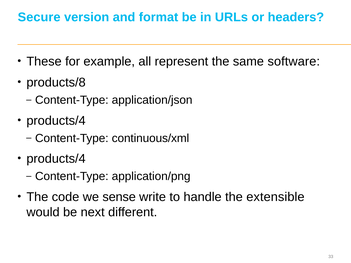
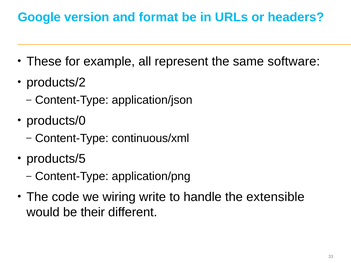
Secure: Secure -> Google
products/8: products/8 -> products/2
products/4 at (56, 121): products/4 -> products/0
products/4 at (56, 159): products/4 -> products/5
sense: sense -> wiring
next: next -> their
